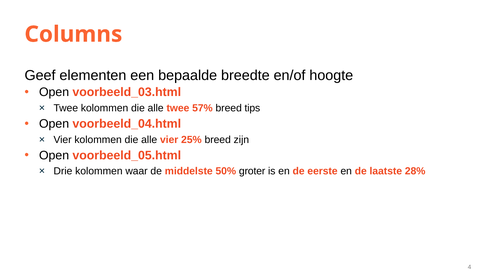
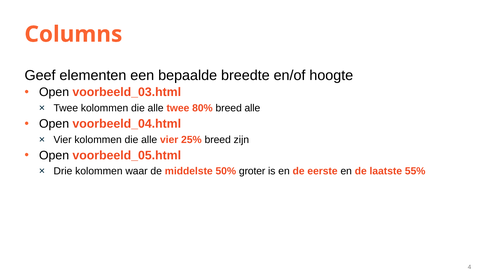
57%: 57% -> 80%
breed tips: tips -> alle
28%: 28% -> 55%
